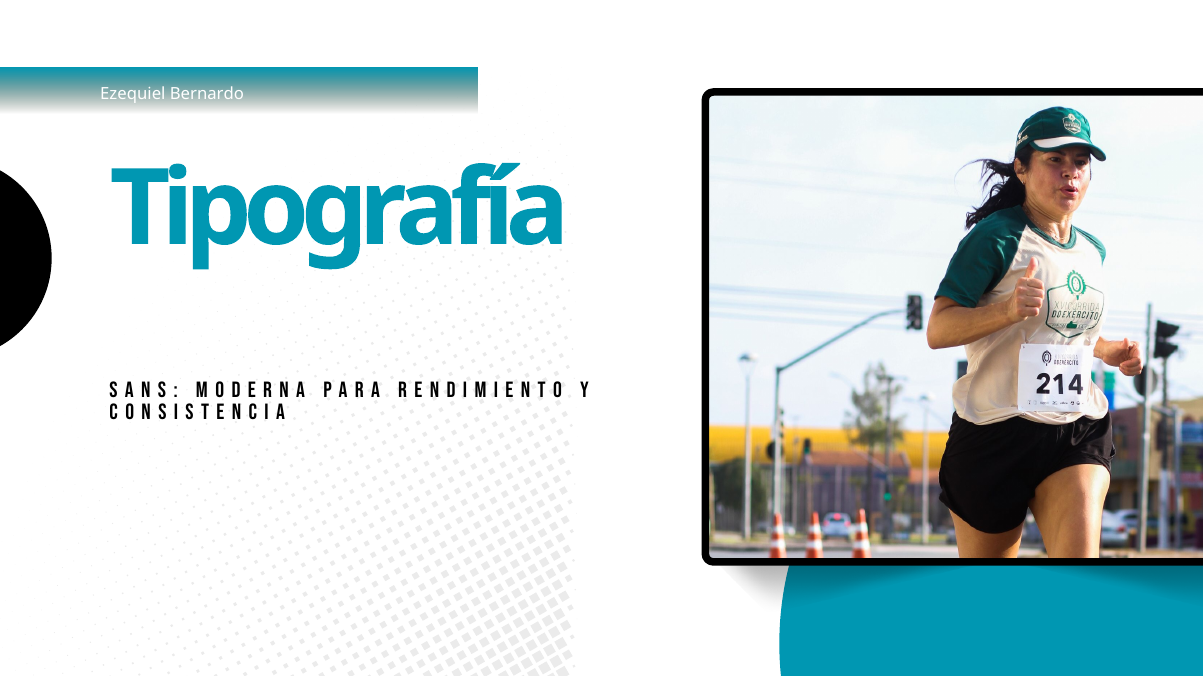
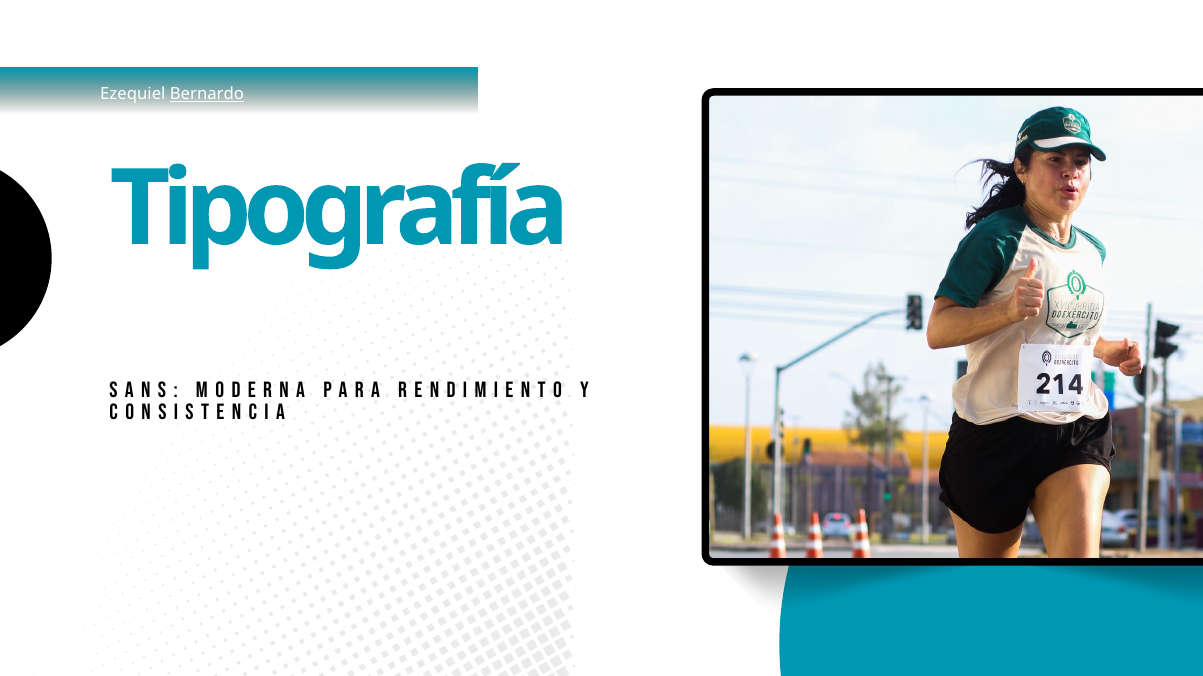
Bernardo underline: none -> present
